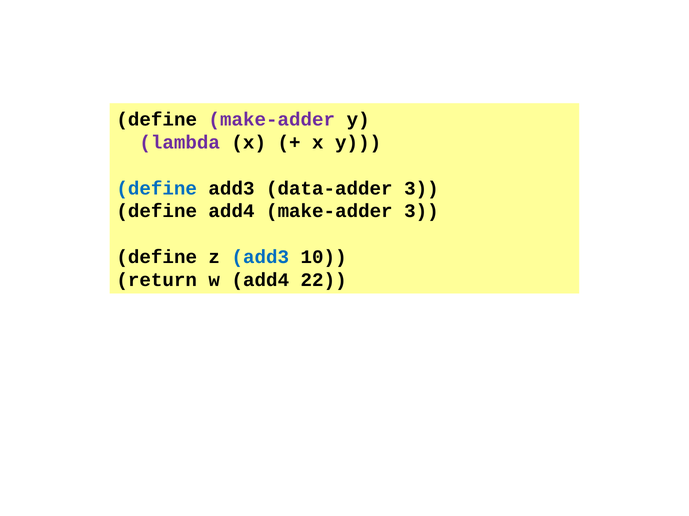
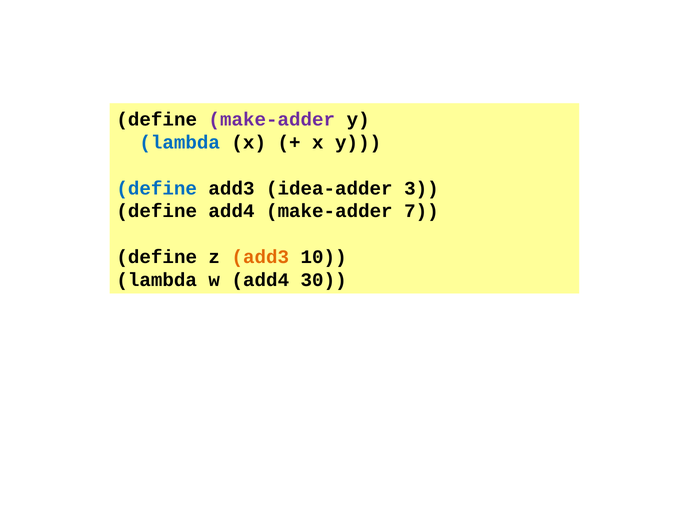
lambda at (180, 143) colour: purple -> blue
data-adder: data-adder -> idea-adder
make-adder 3: 3 -> 7
add3 at (260, 257) colour: blue -> orange
return at (157, 280): return -> lambda
22: 22 -> 30
